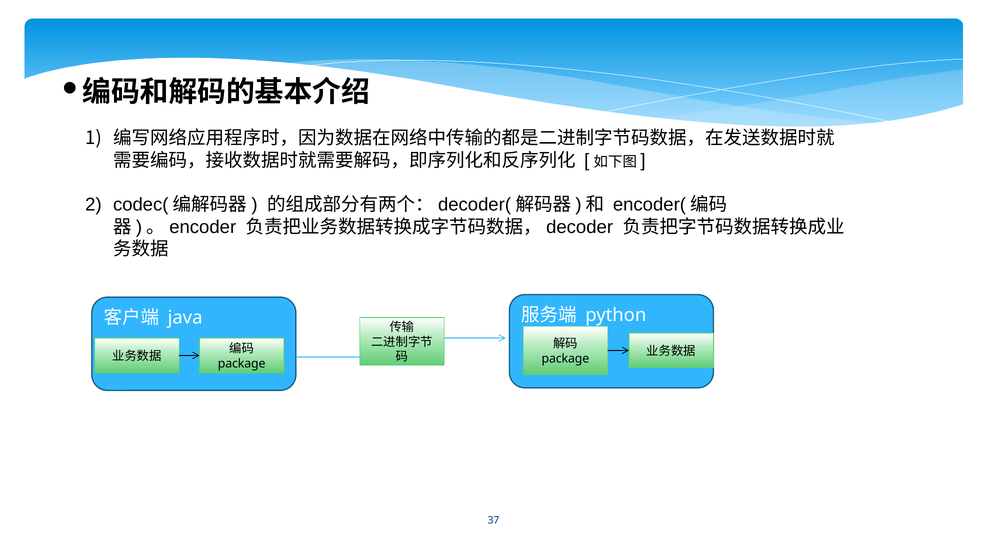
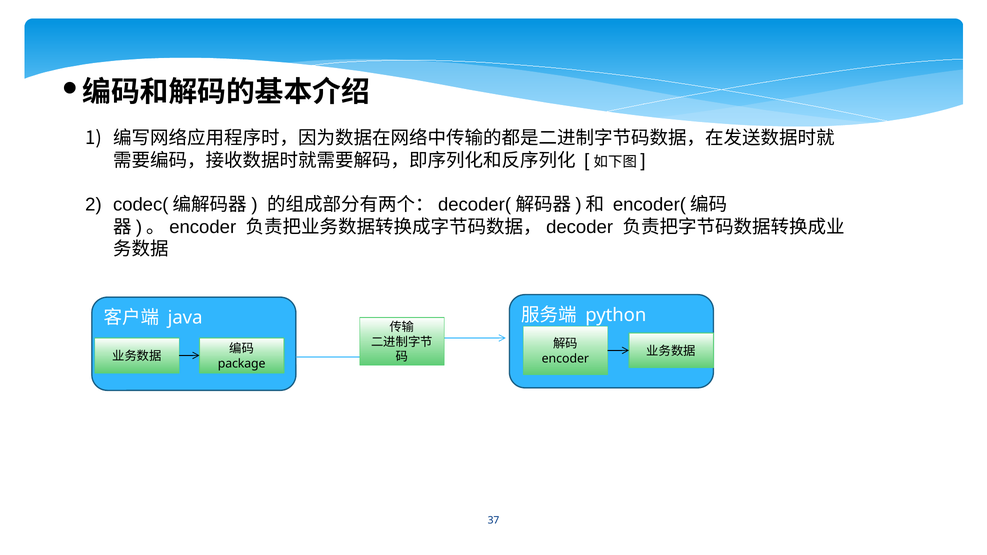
package at (565, 359): package -> encoder
